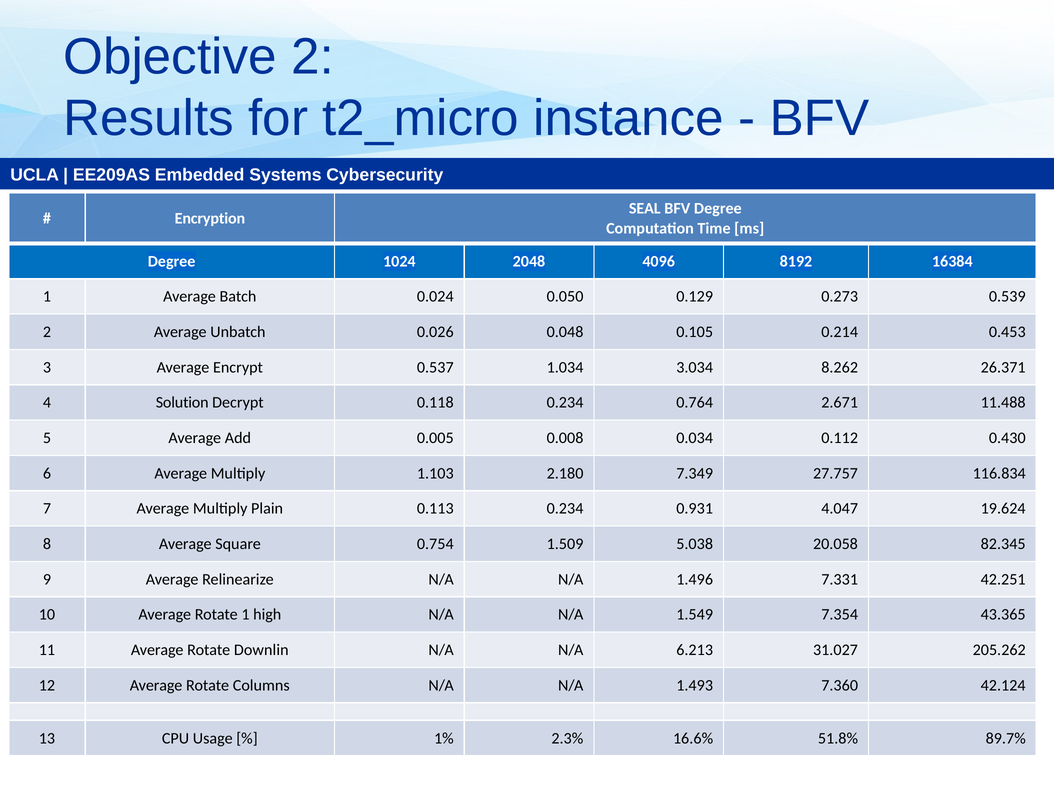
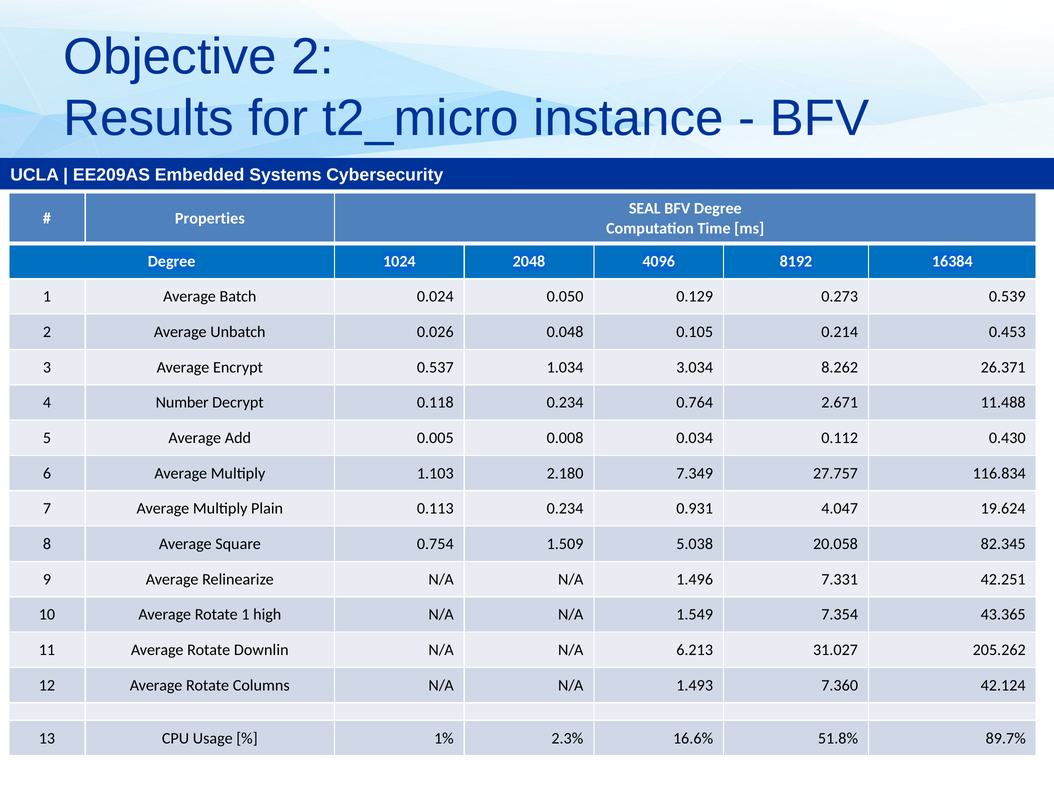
Encryption: Encryption -> Properties
Solution: Solution -> Number
